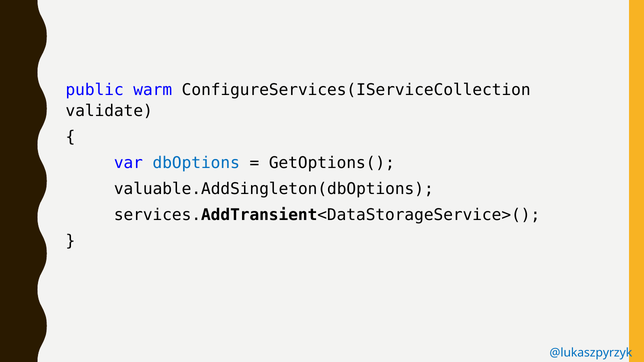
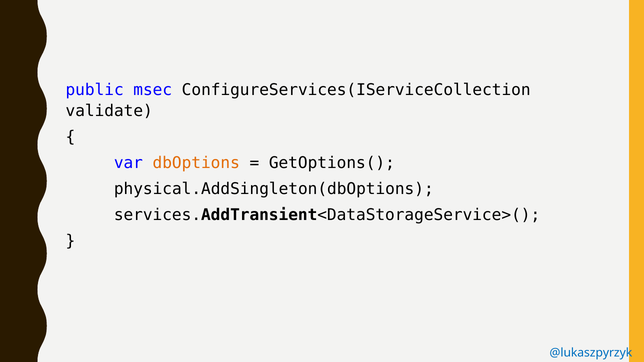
warm: warm -> msec
dbOptions colour: blue -> orange
valuable.AddSingleton(dbOptions: valuable.AddSingleton(dbOptions -> physical.AddSingleton(dbOptions
